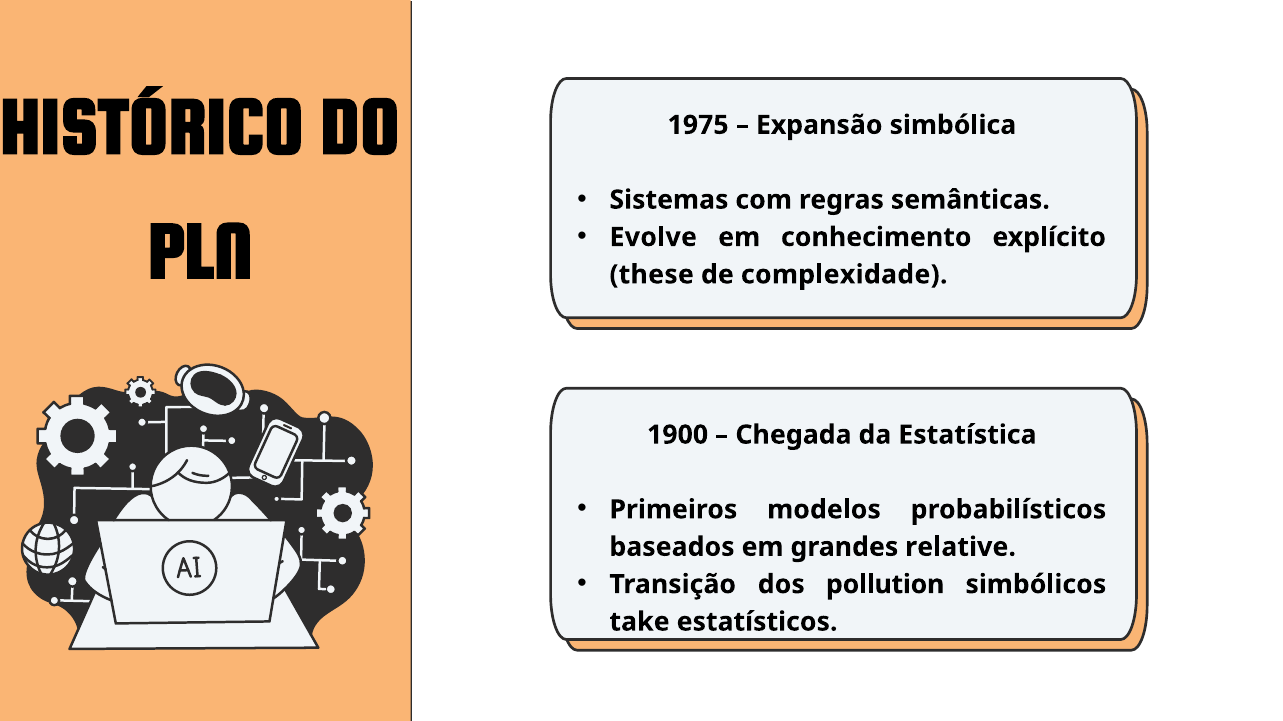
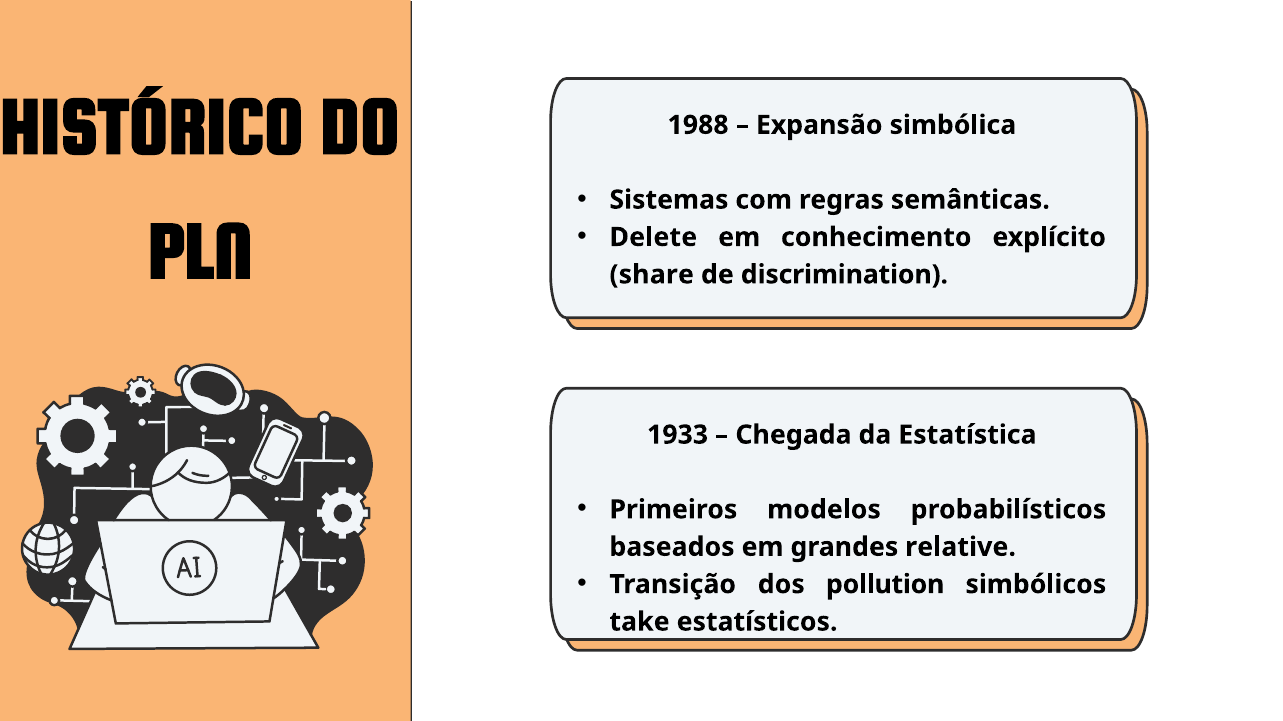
1975: 1975 -> 1988
Evolve: Evolve -> Delete
these: these -> share
complexidade: complexidade -> discrimination
1900: 1900 -> 1933
